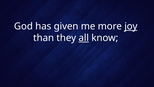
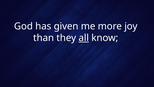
joy underline: present -> none
